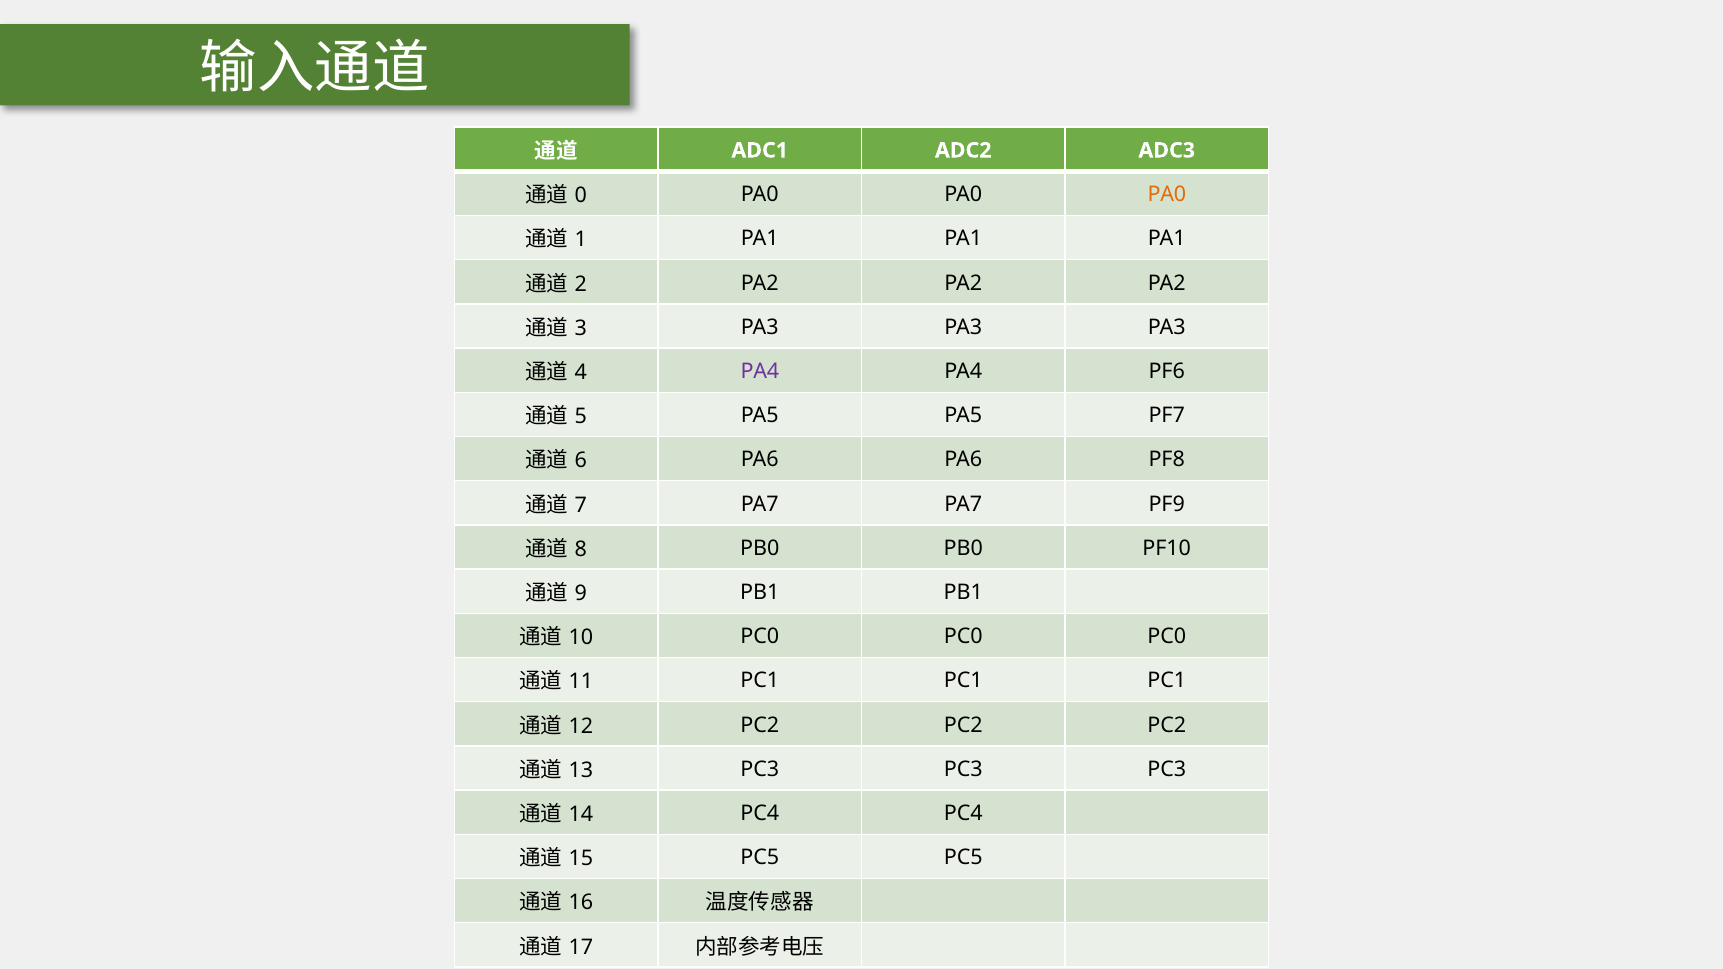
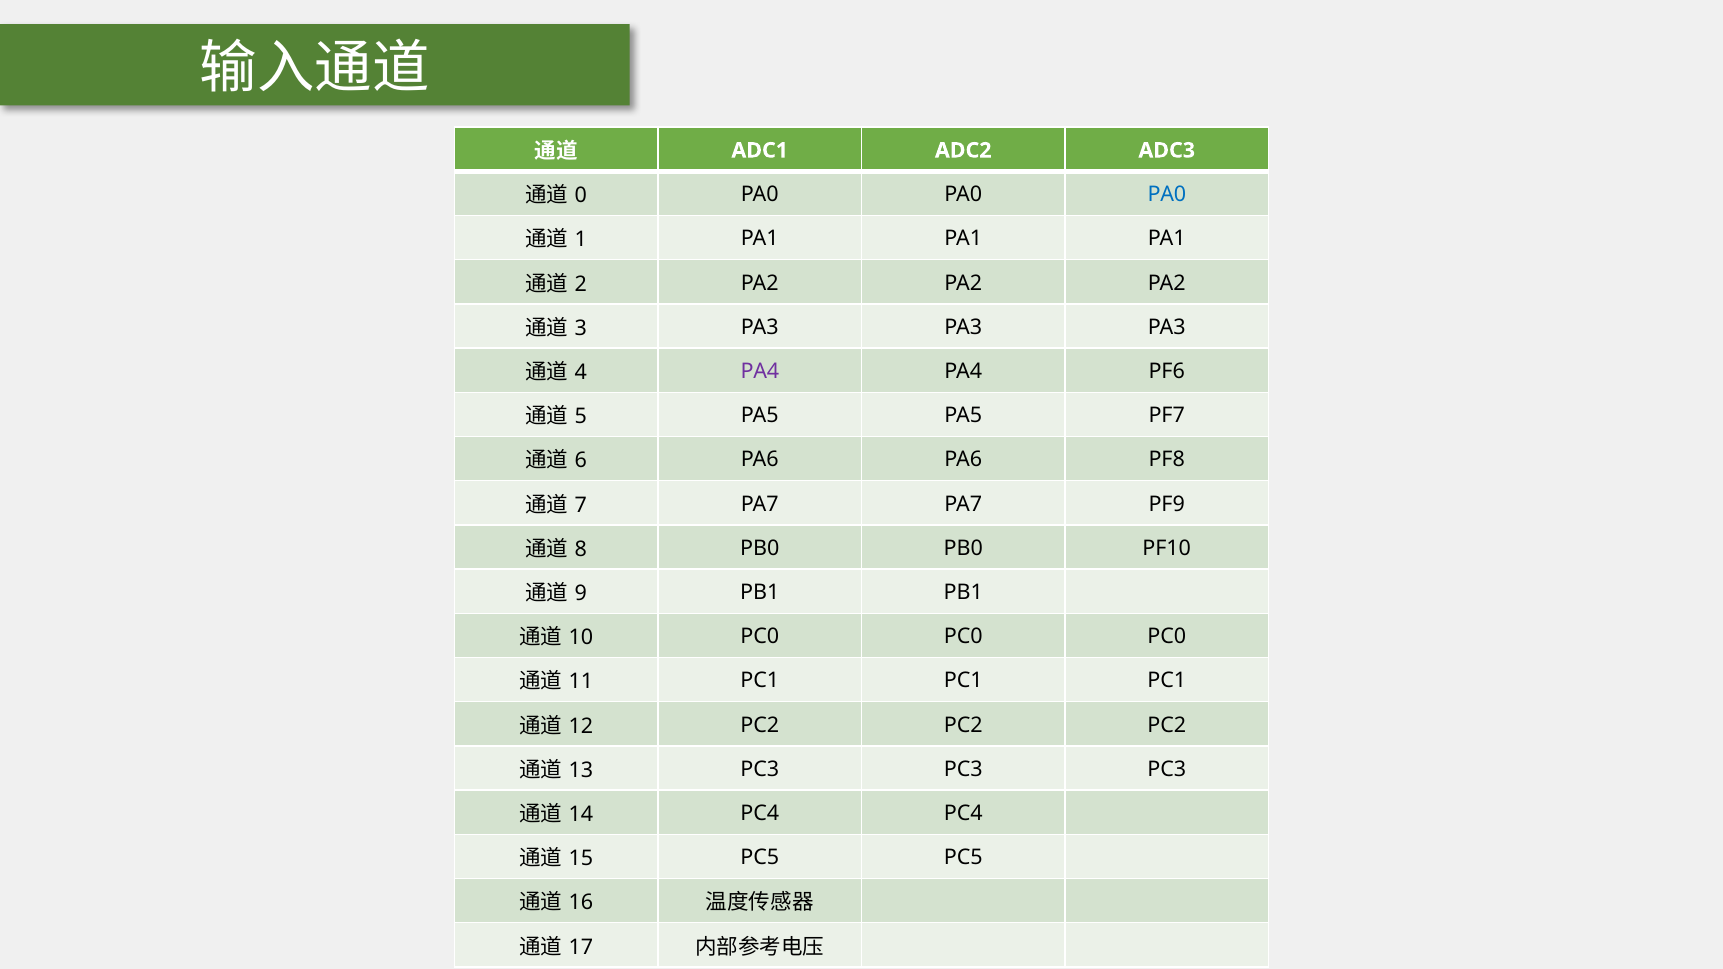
PA0 at (1167, 195) colour: orange -> blue
